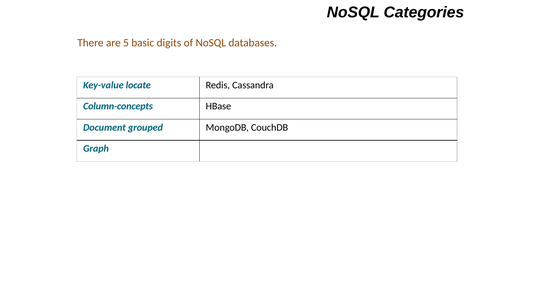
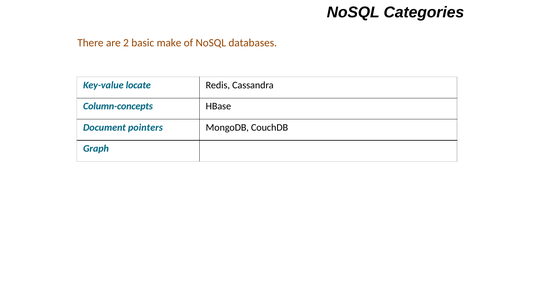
5: 5 -> 2
digits: digits -> make
grouped: grouped -> pointers
